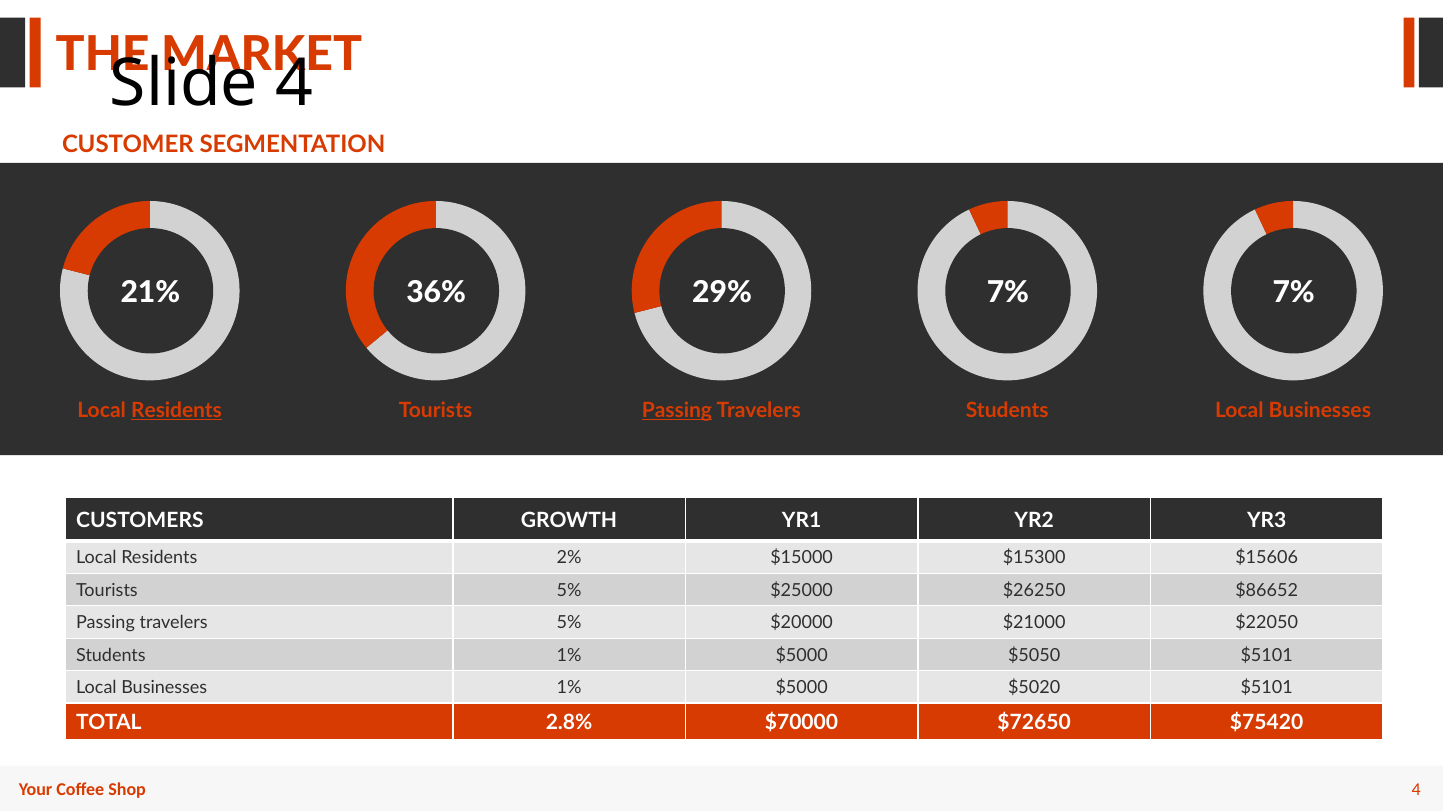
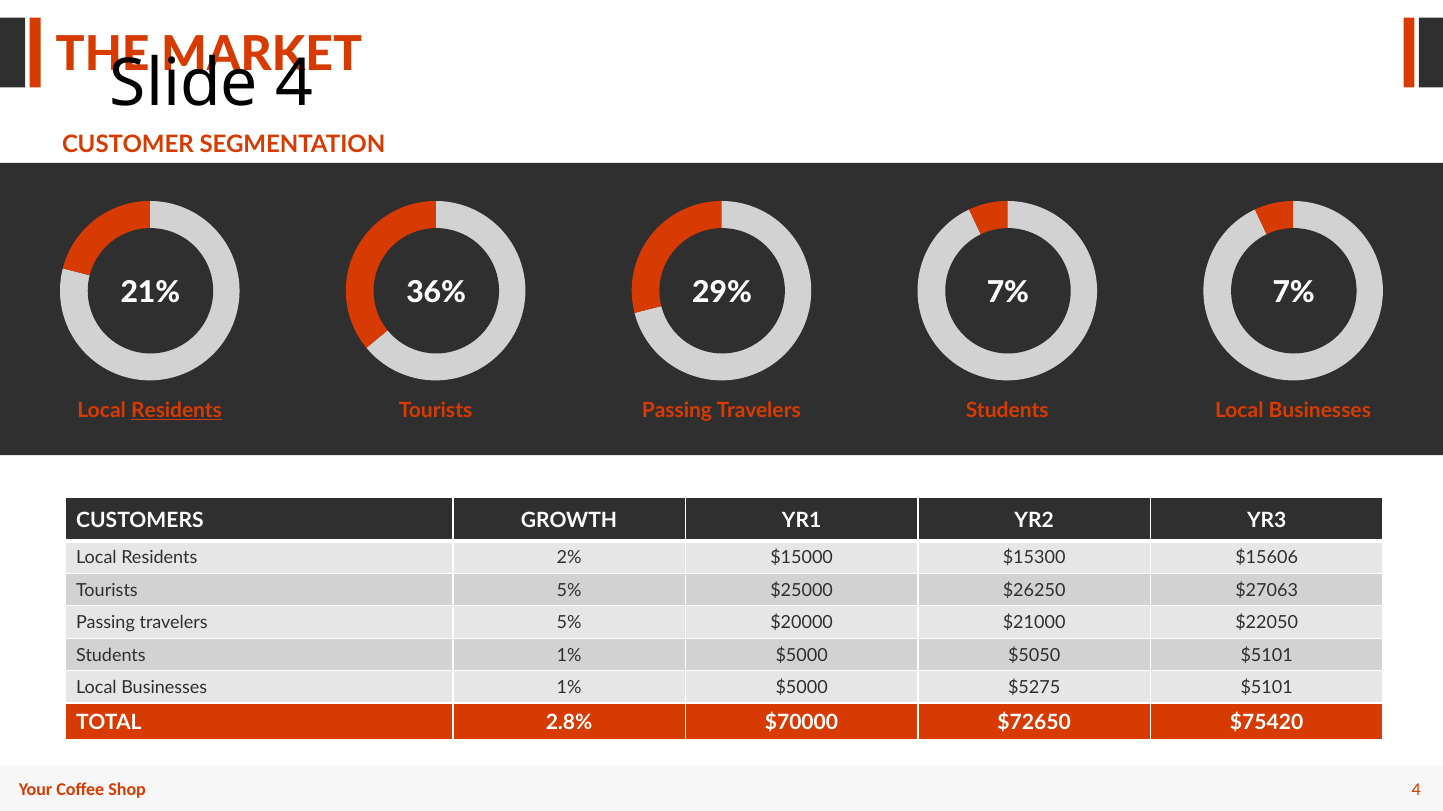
Passing at (677, 411) underline: present -> none
$86652: $86652 -> $27063
$5020: $5020 -> $5275
